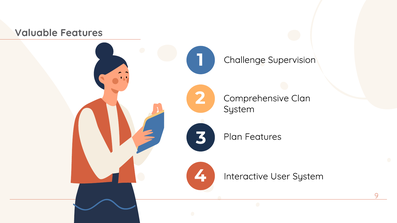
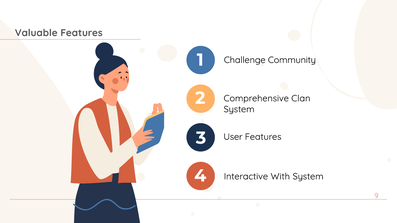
Supervision: Supervision -> Community
Plan: Plan -> User
User: User -> With
